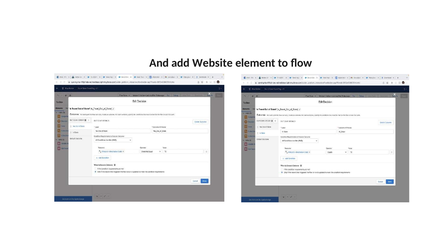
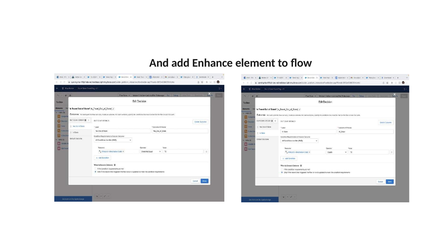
Website: Website -> Enhance
